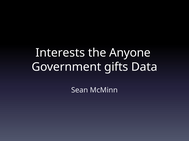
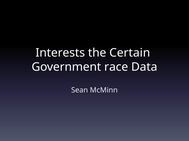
Anyone: Anyone -> Certain
gifts: gifts -> race
